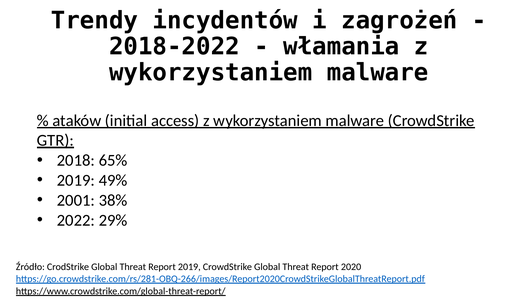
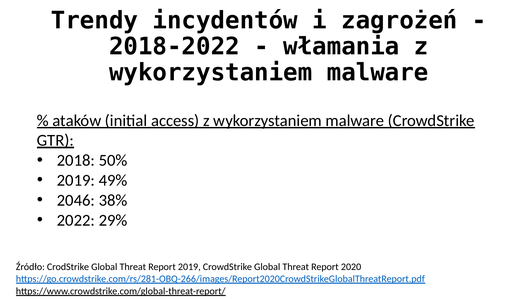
65%: 65% -> 50%
2001: 2001 -> 2046
